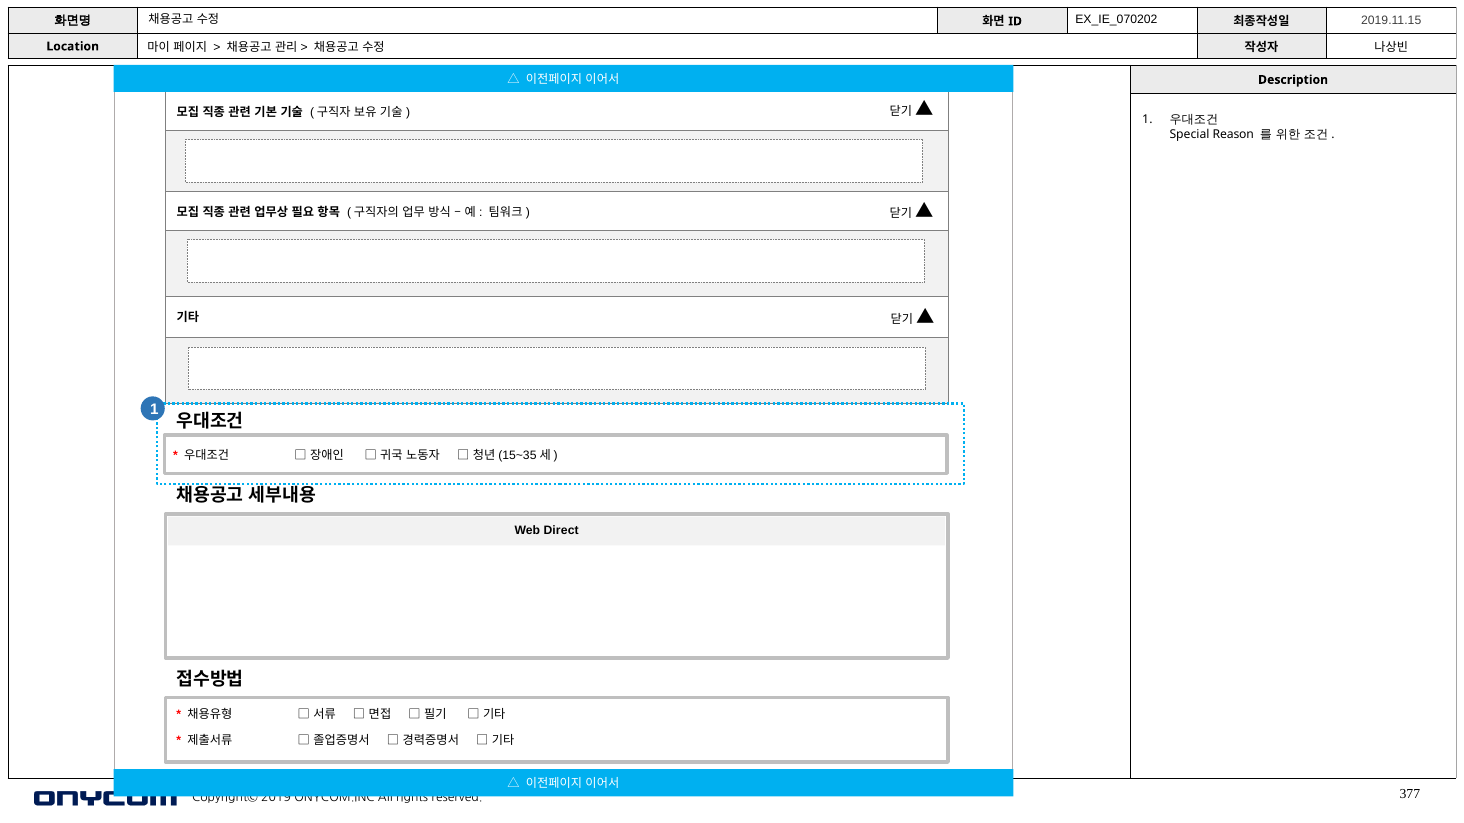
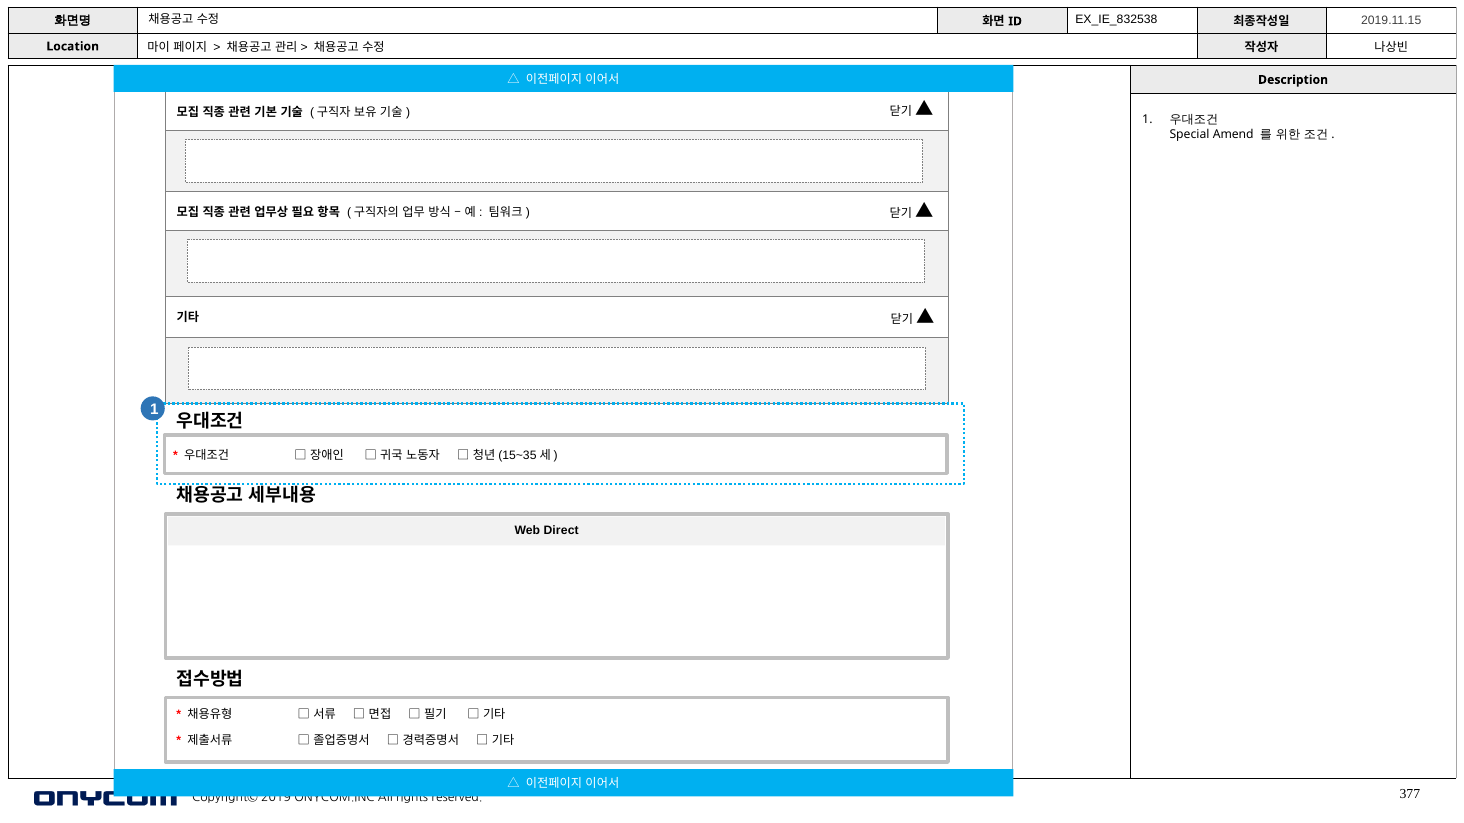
EX_IE_070202: EX_IE_070202 -> EX_IE_832538
Reason: Reason -> Amend
